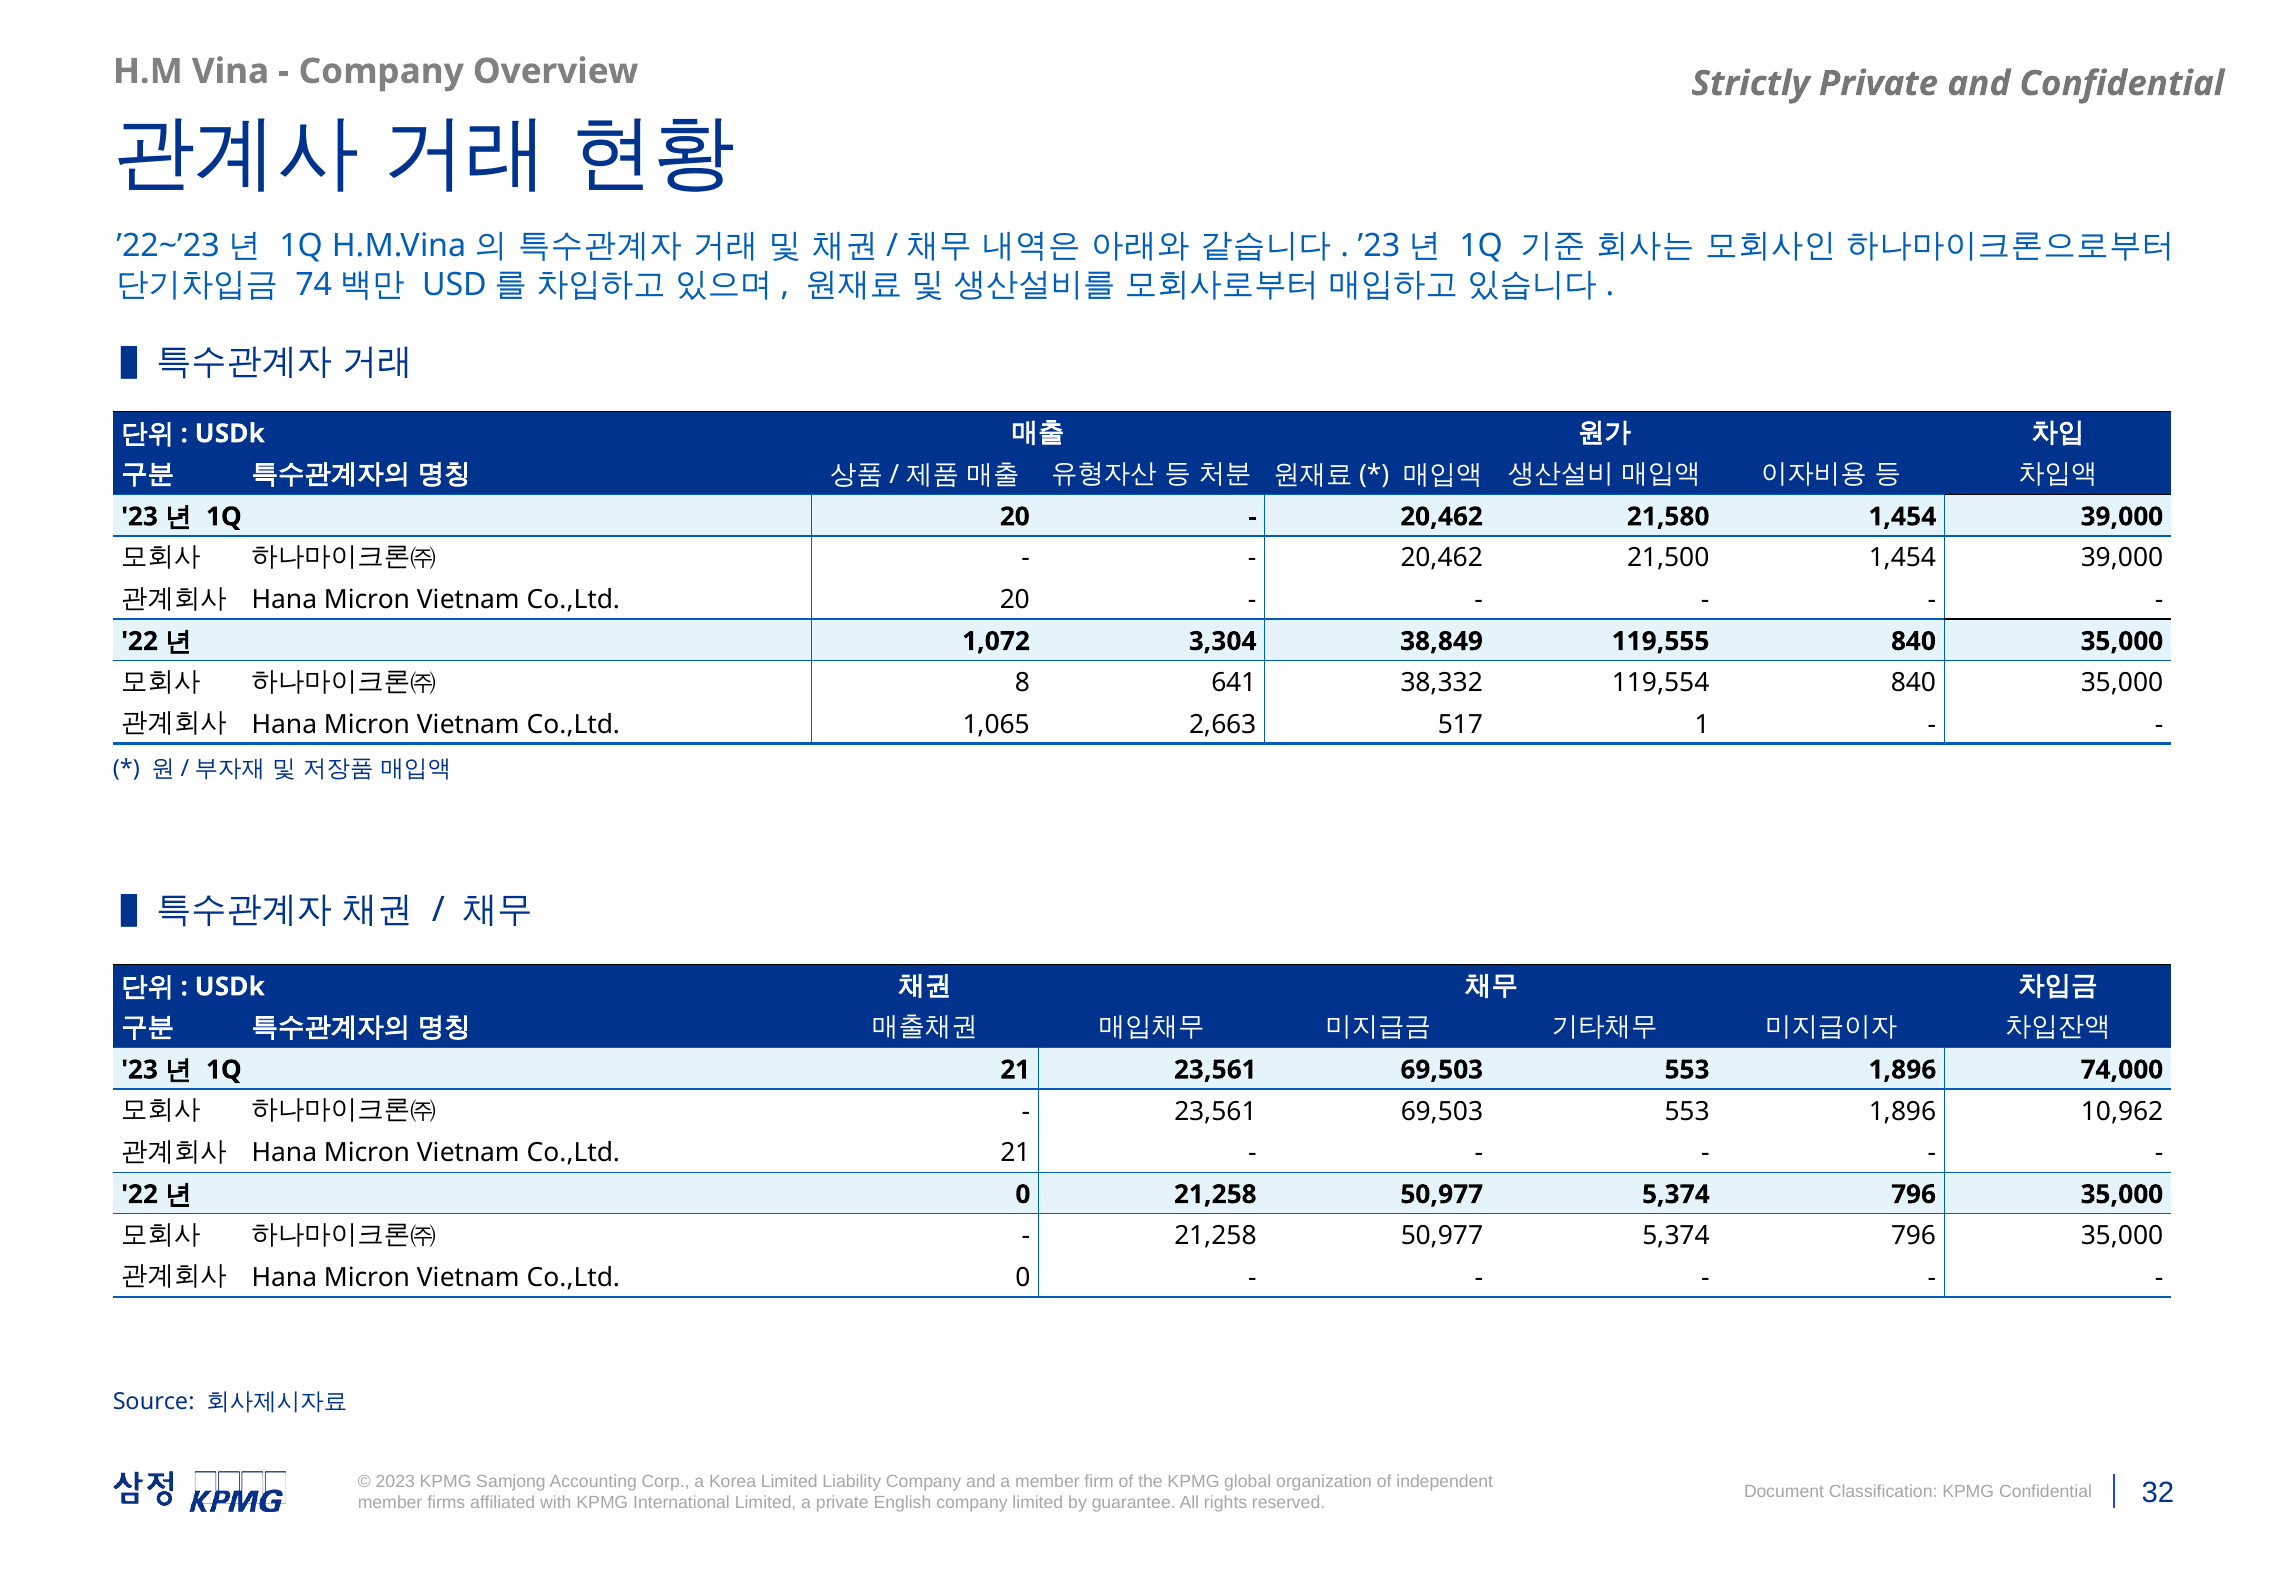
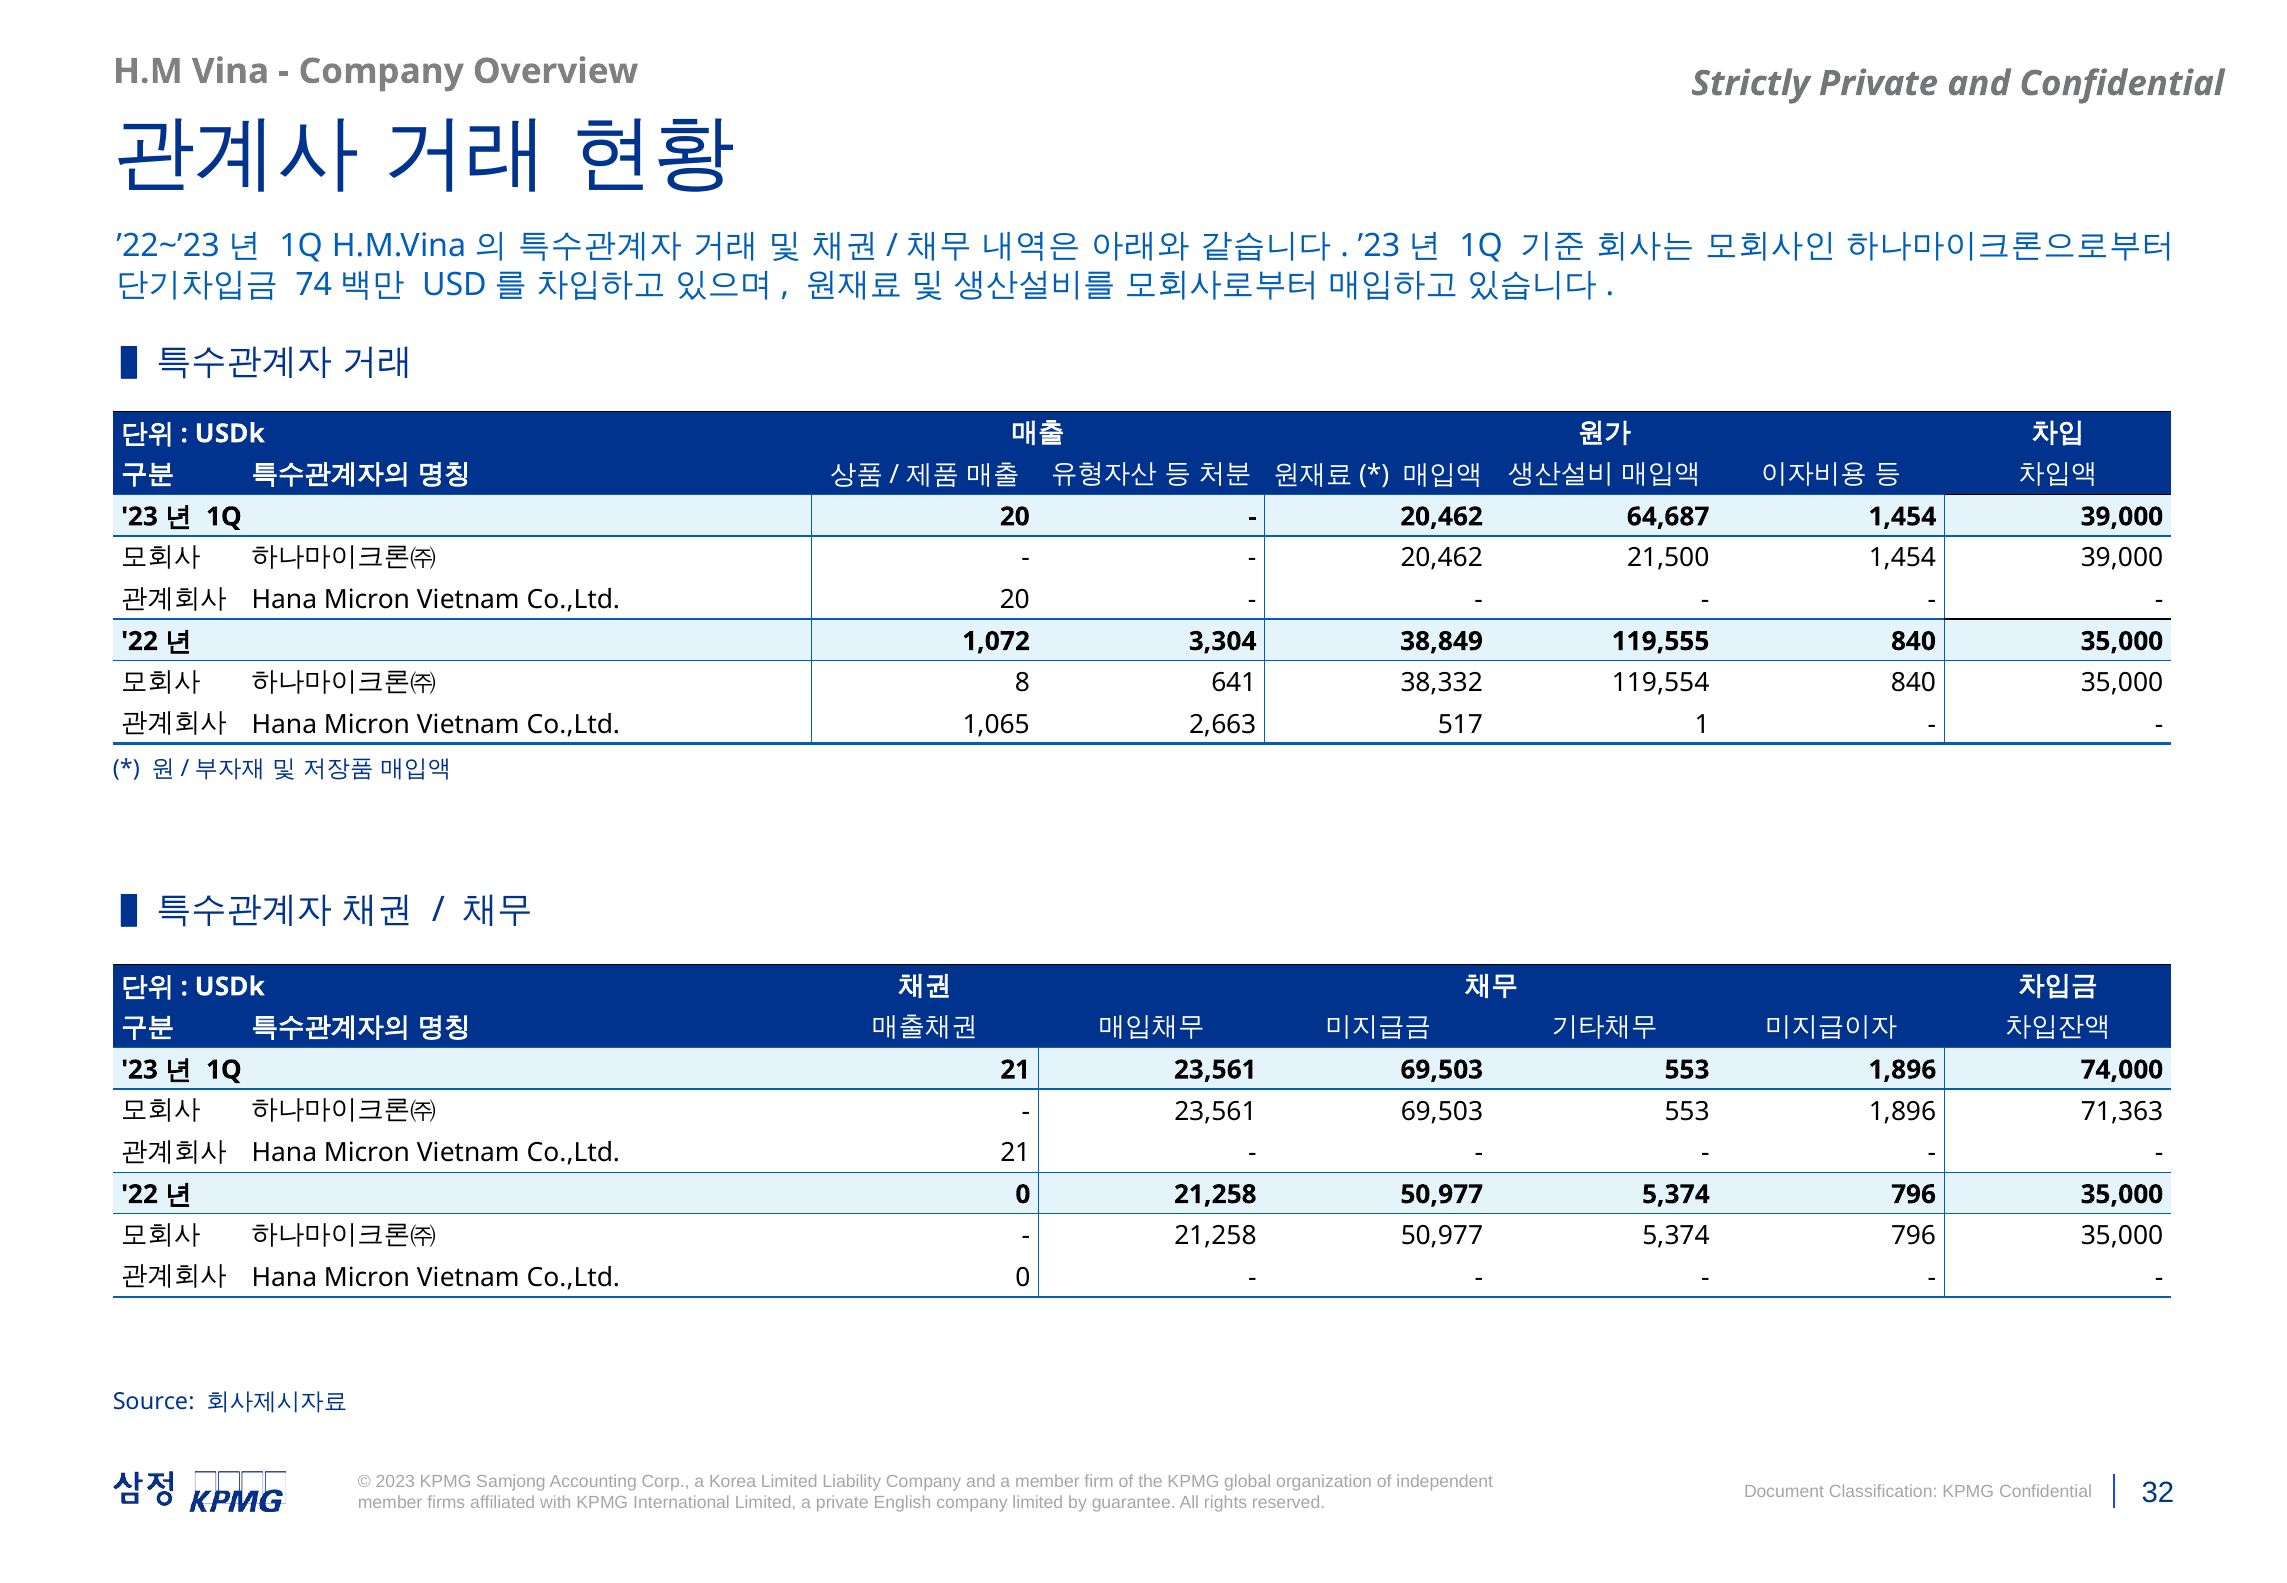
21,580: 21,580 -> 64,687
10,962: 10,962 -> 71,363
